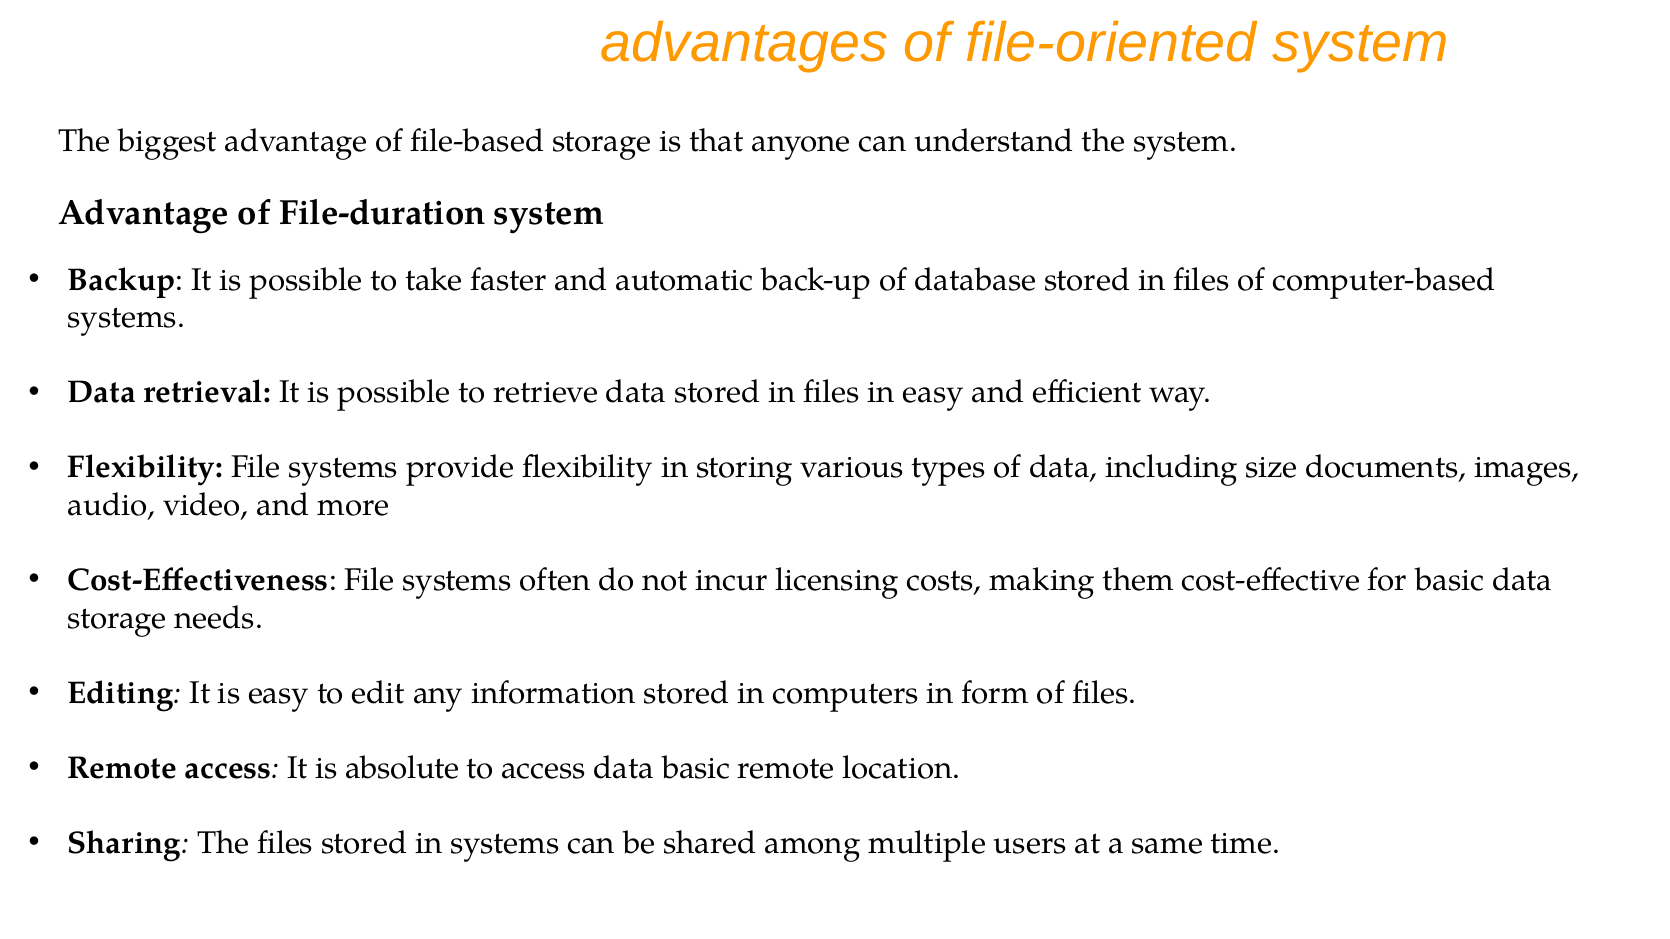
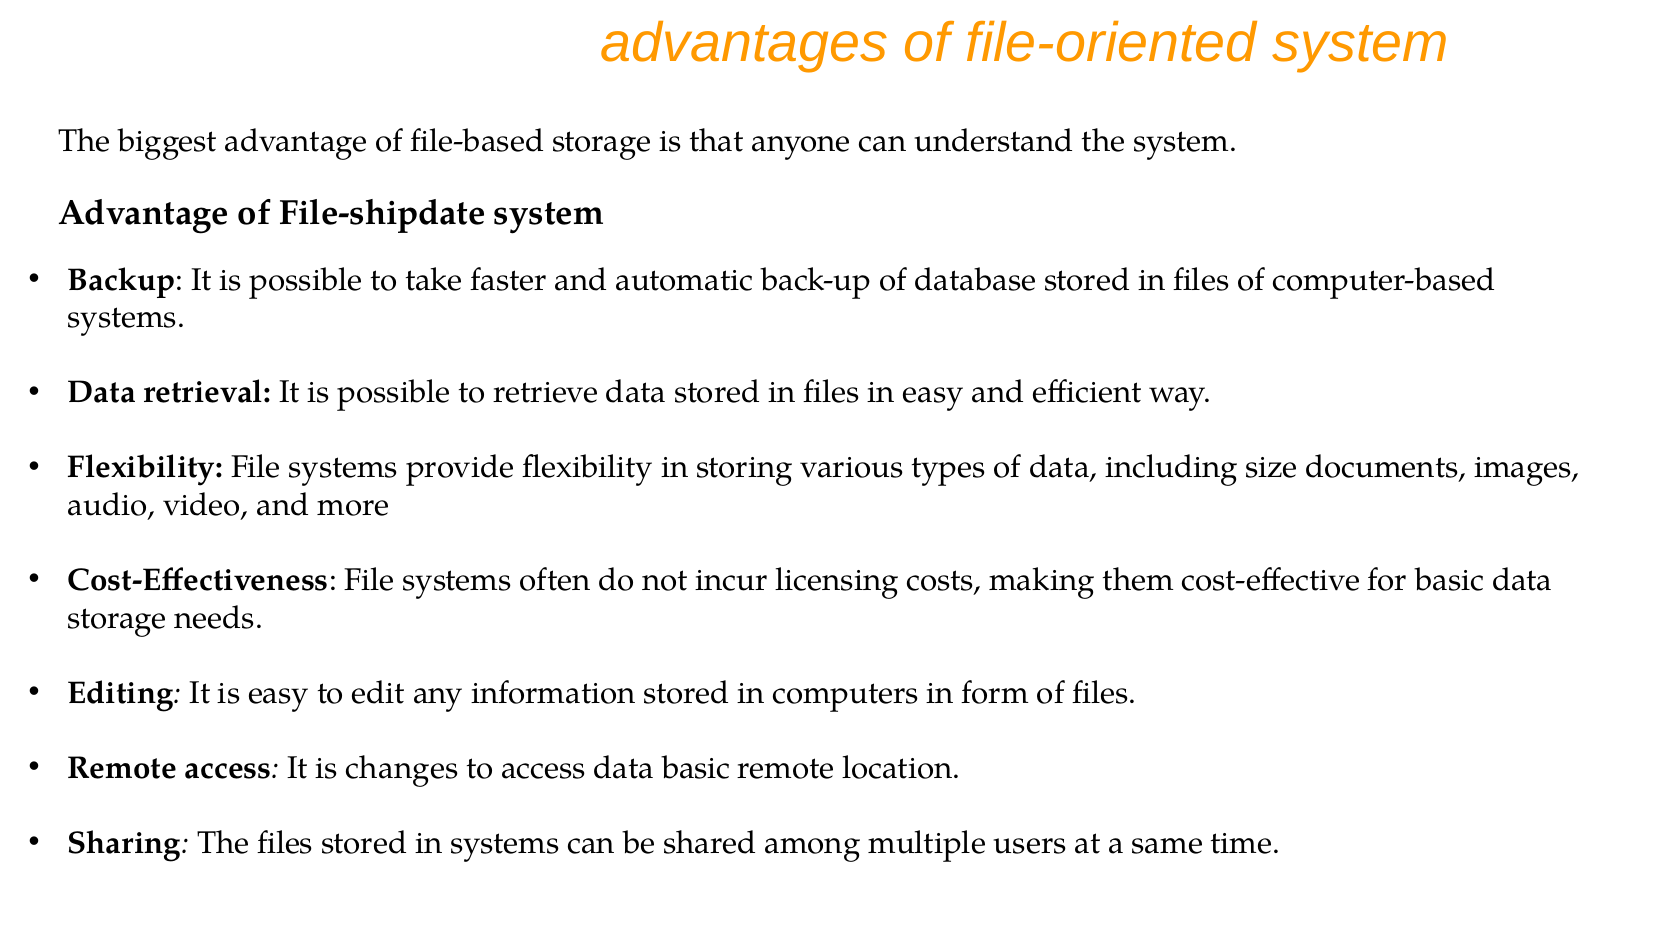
File-duration: File-duration -> File-shipdate
absolute: absolute -> changes
